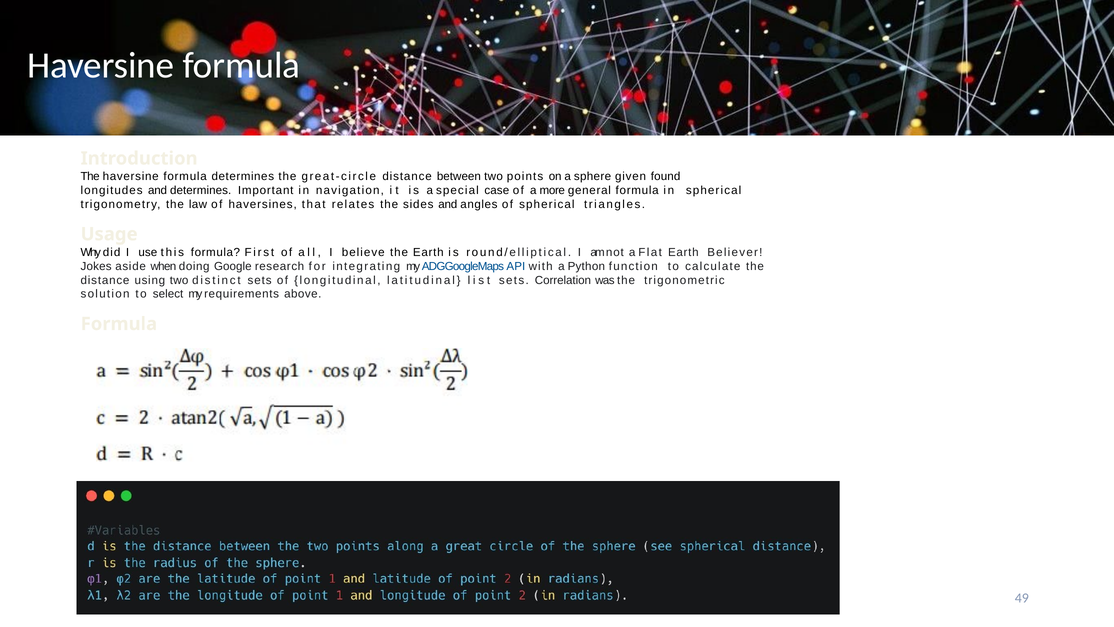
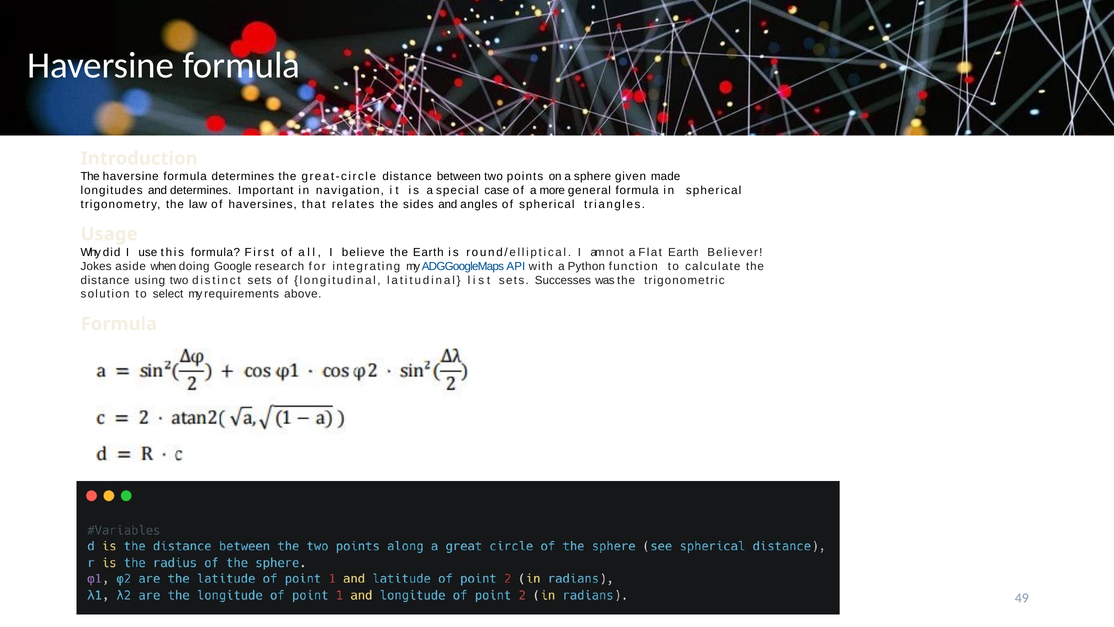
found: found -> made
Correlation: Correlation -> Successes
